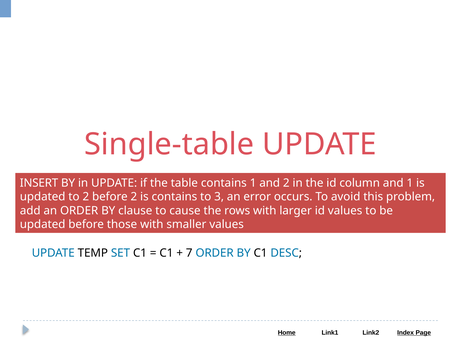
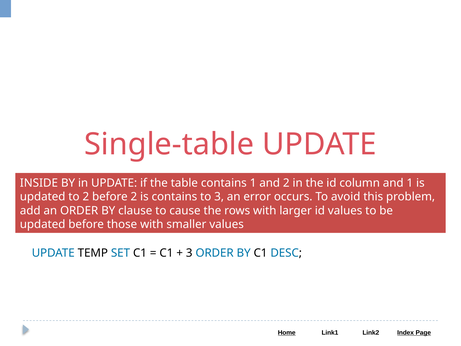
INSERT: INSERT -> INSIDE
7 at (189, 253): 7 -> 3
